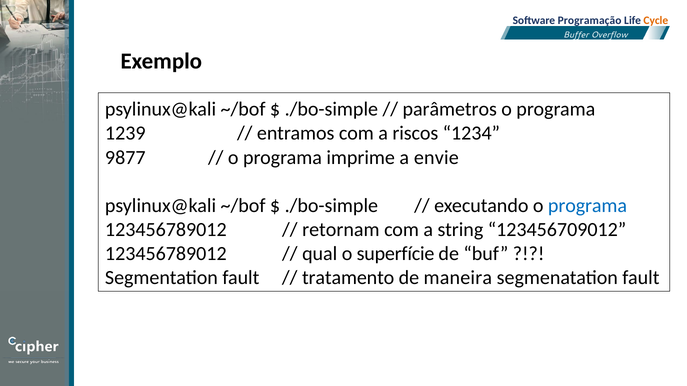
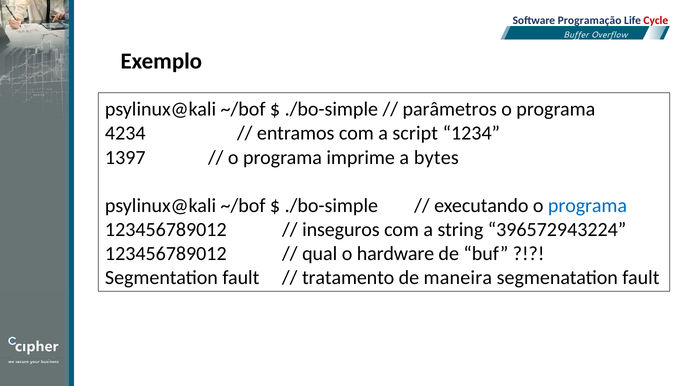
Cycle colour: orange -> red
1239: 1239 -> 4234
riscos: riscos -> script
9877: 9877 -> 1397
envie: envie -> bytes
retornam: retornam -> inseguros
123456709012: 123456709012 -> 396572943224
superfície: superfície -> hardware
